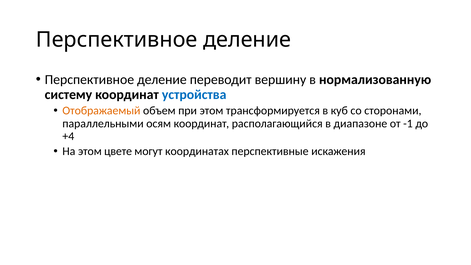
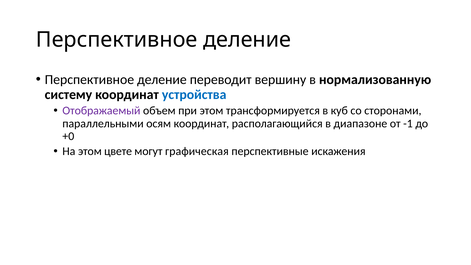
Отображаемый colour: orange -> purple
+4: +4 -> +0
координатах: координатах -> графическая
